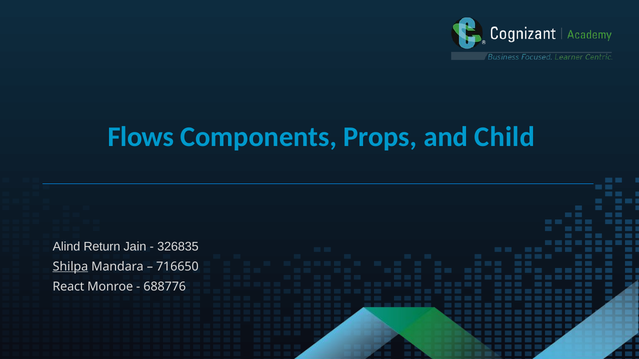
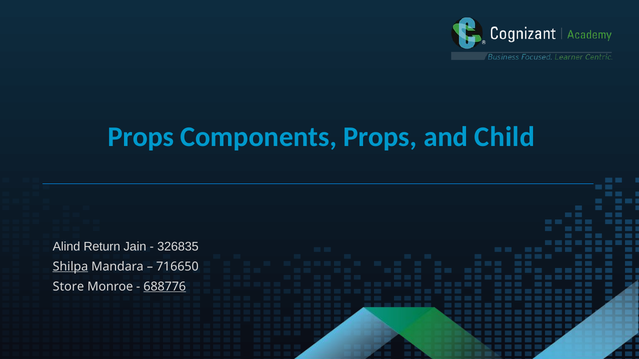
Flows at (141, 137): Flows -> Props
React: React -> Store
688776 underline: none -> present
